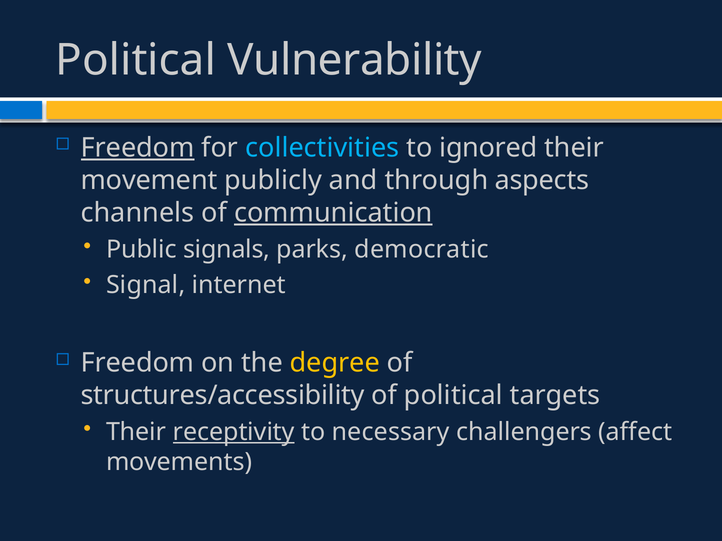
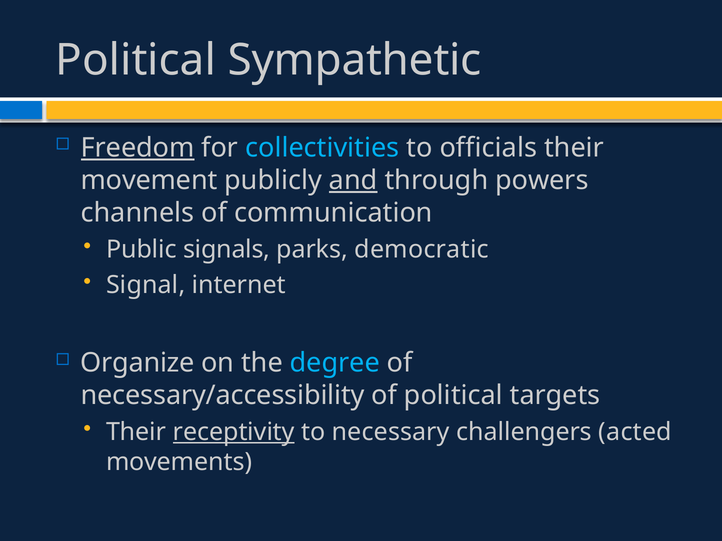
Vulnerability: Vulnerability -> Sympathetic
ignored: ignored -> officials
and underline: none -> present
aspects: aspects -> powers
communication underline: present -> none
Freedom at (137, 363): Freedom -> Organize
degree colour: yellow -> light blue
structures/accessibility: structures/accessibility -> necessary/accessibility
affect: affect -> acted
